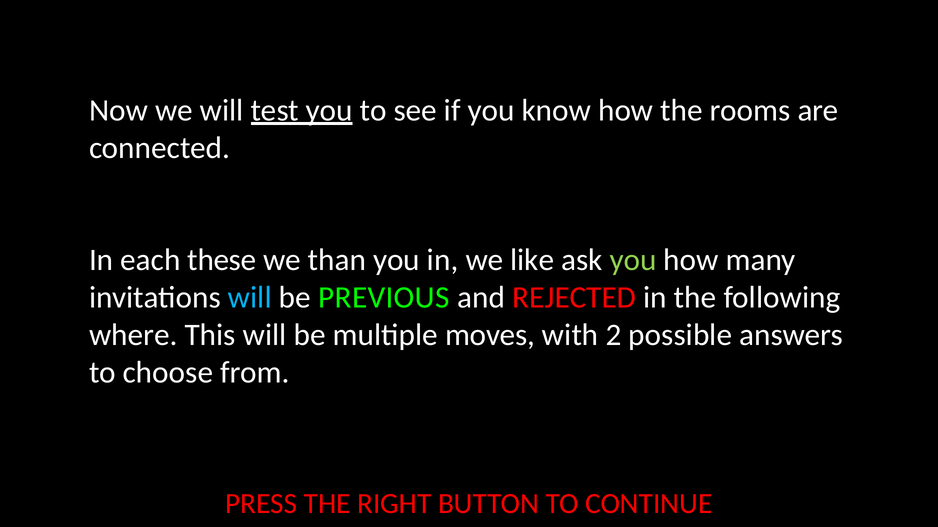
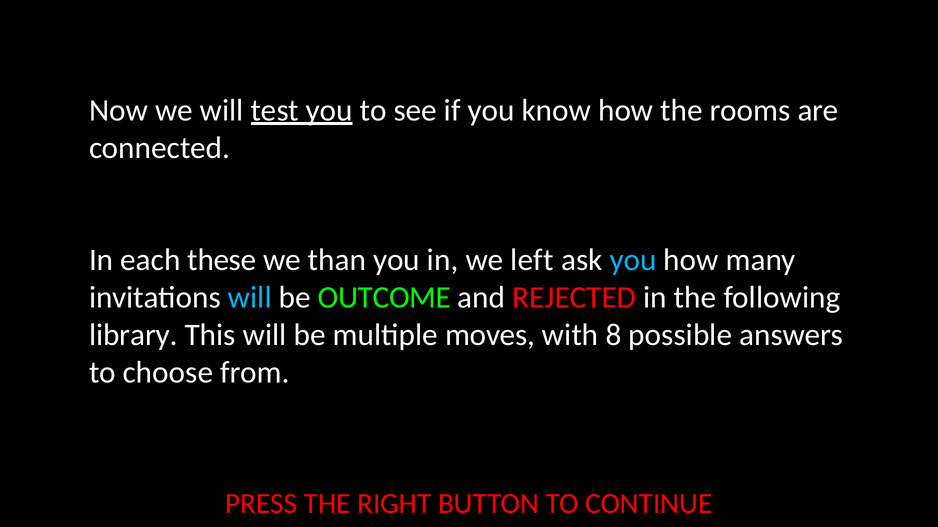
like: like -> left
you at (633, 260) colour: light green -> light blue
PREVIOUS: PREVIOUS -> OUTCOME
where: where -> library
2: 2 -> 8
